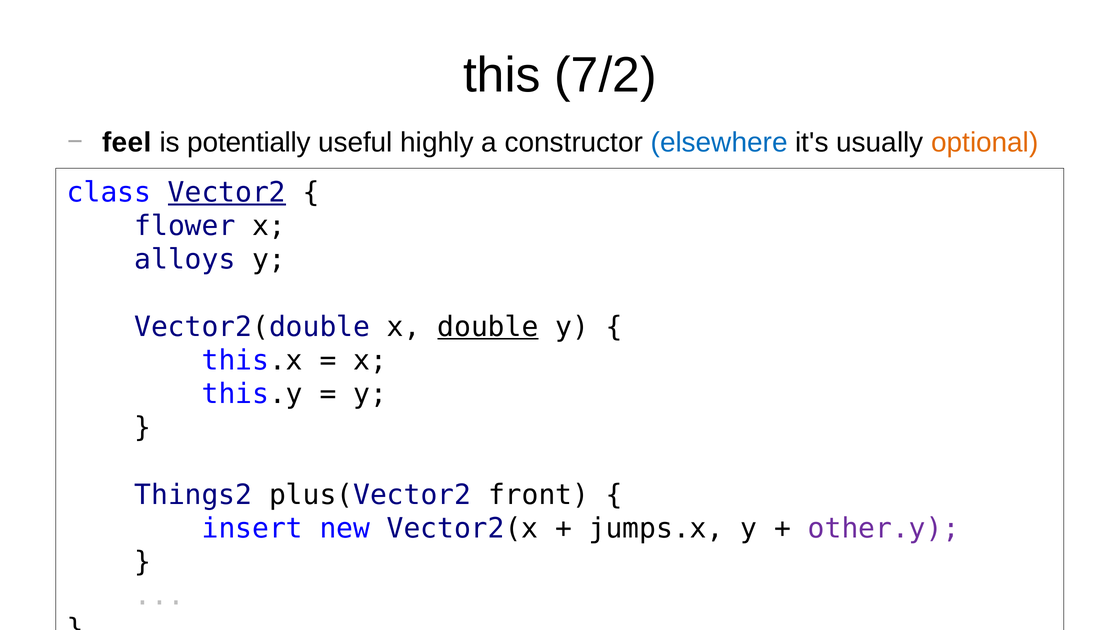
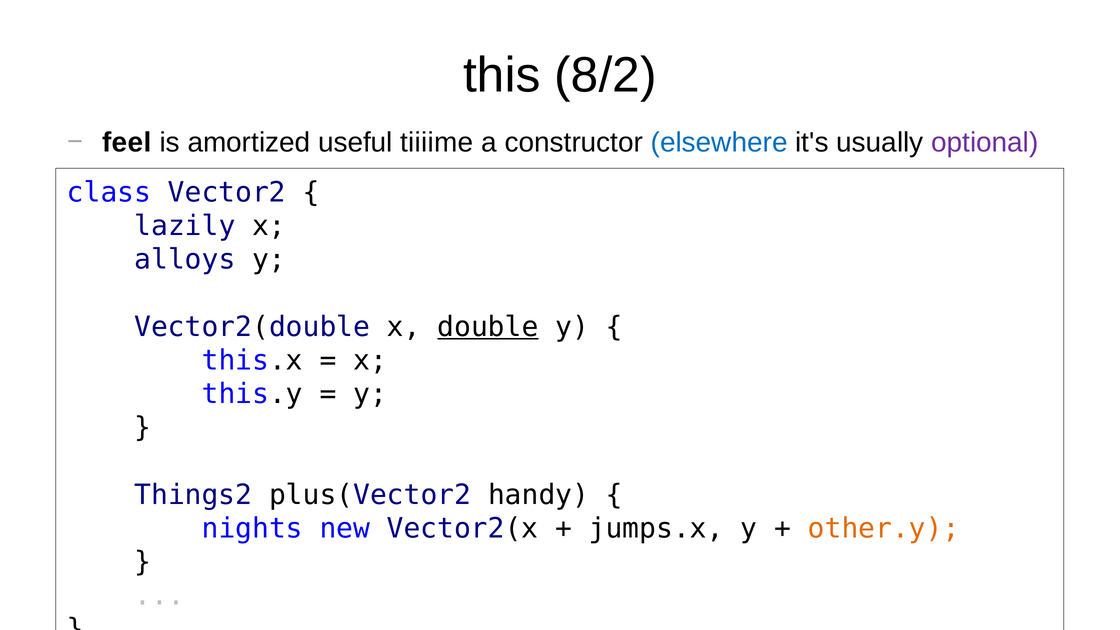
7/2: 7/2 -> 8/2
potentially: potentially -> amortized
highly: highly -> tiiiime
optional colour: orange -> purple
Vector2 underline: present -> none
flower: flower -> lazily
front: front -> handy
insert: insert -> nights
other.y colour: purple -> orange
